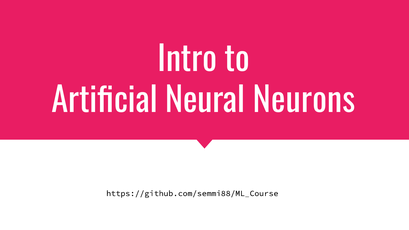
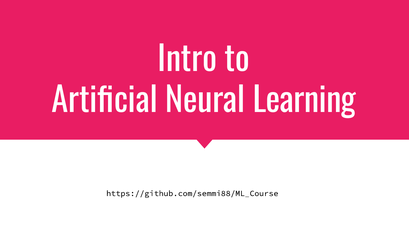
Neurons: Neurons -> Learning
